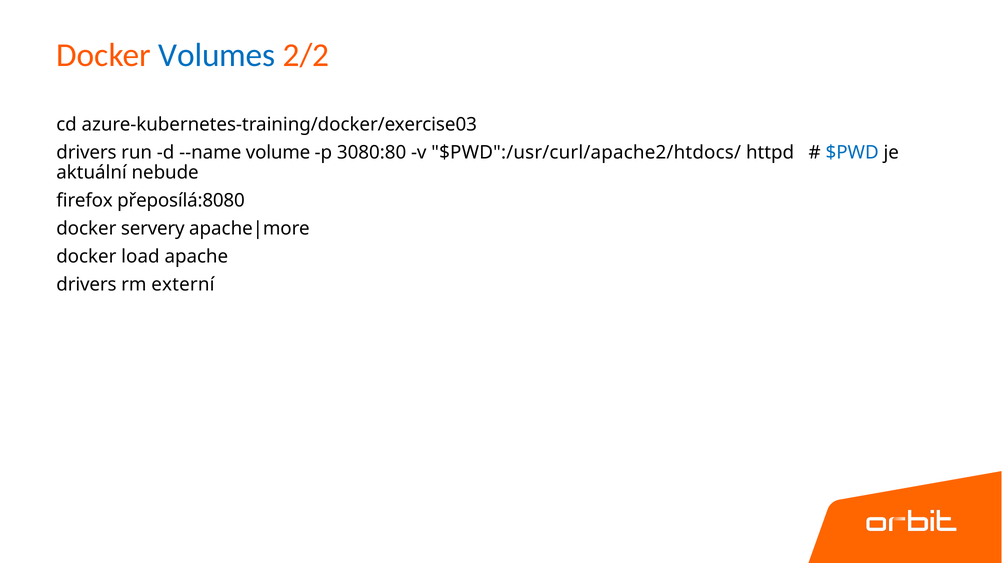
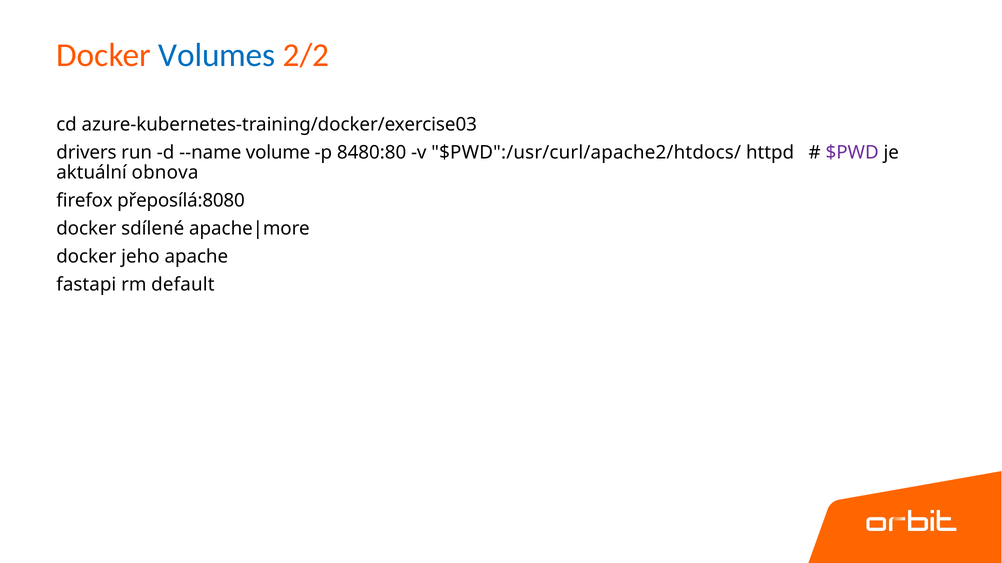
3080:80: 3080:80 -> 8480:80
$PWD colour: blue -> purple
nebude: nebude -> obnova
servery: servery -> sdílené
load: load -> jeho
drivers at (86, 285): drivers -> fastapi
externí: externí -> default
